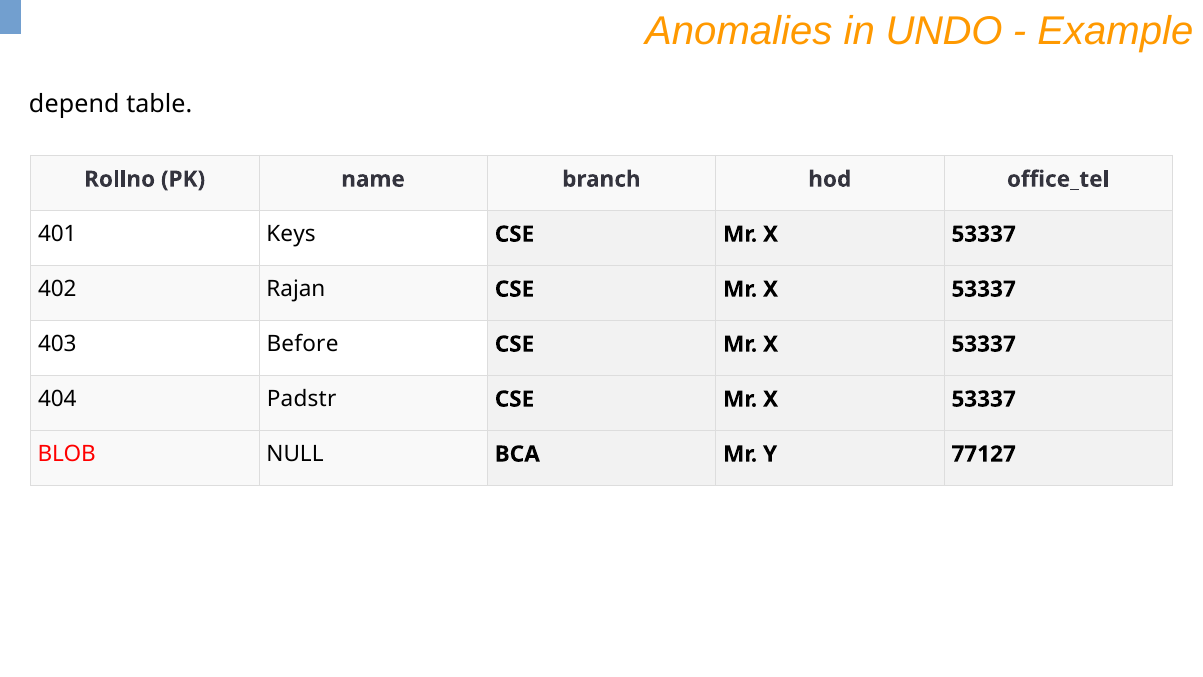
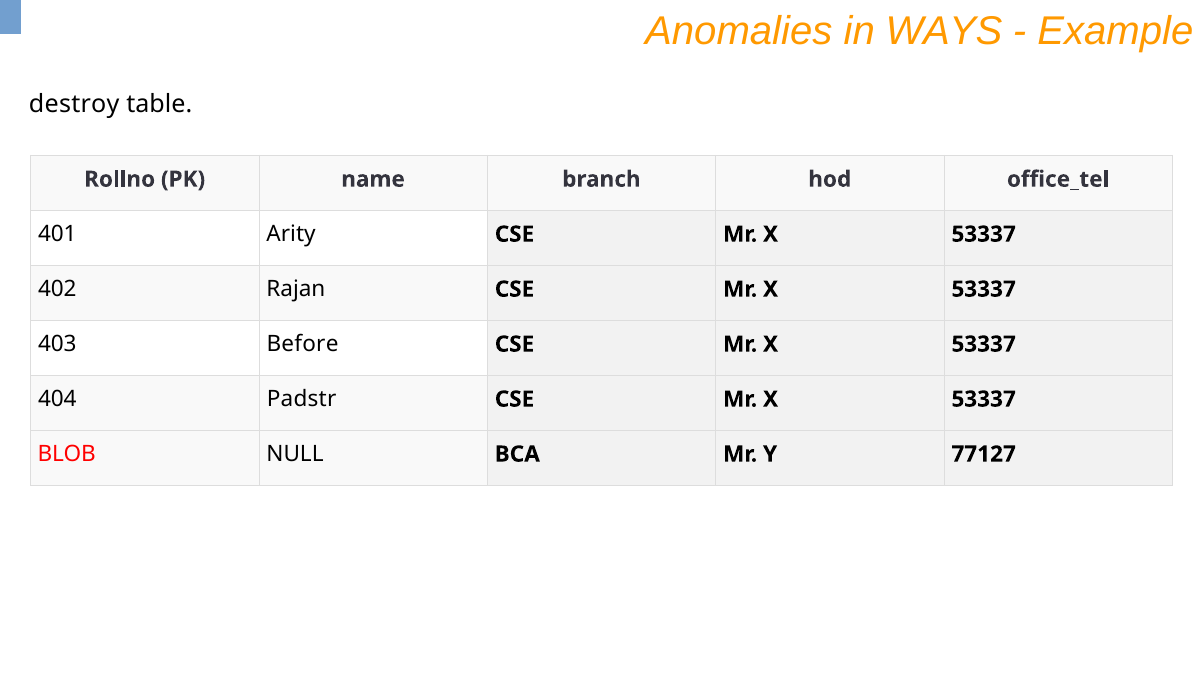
UNDO: UNDO -> WAYS
depend: depend -> destroy
Keys: Keys -> Arity
